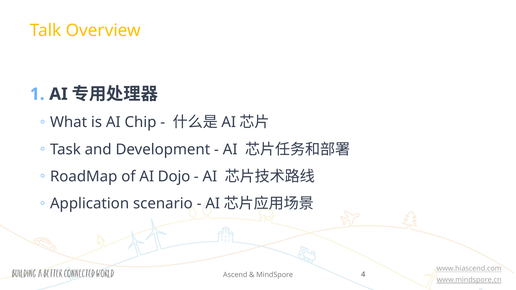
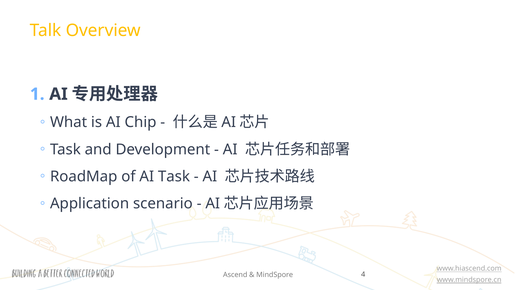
AI Dojo: Dojo -> Task
